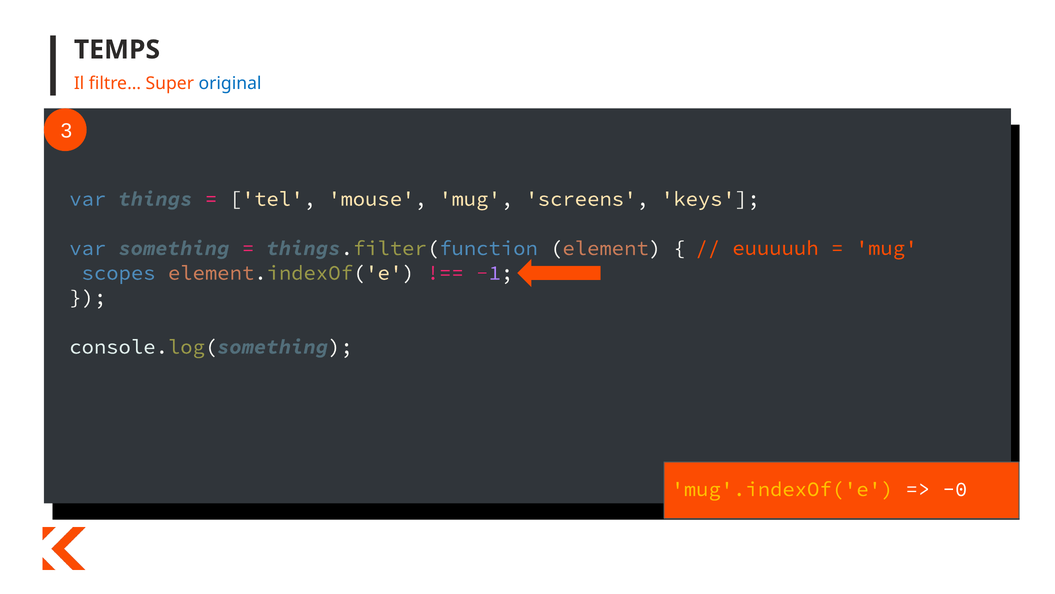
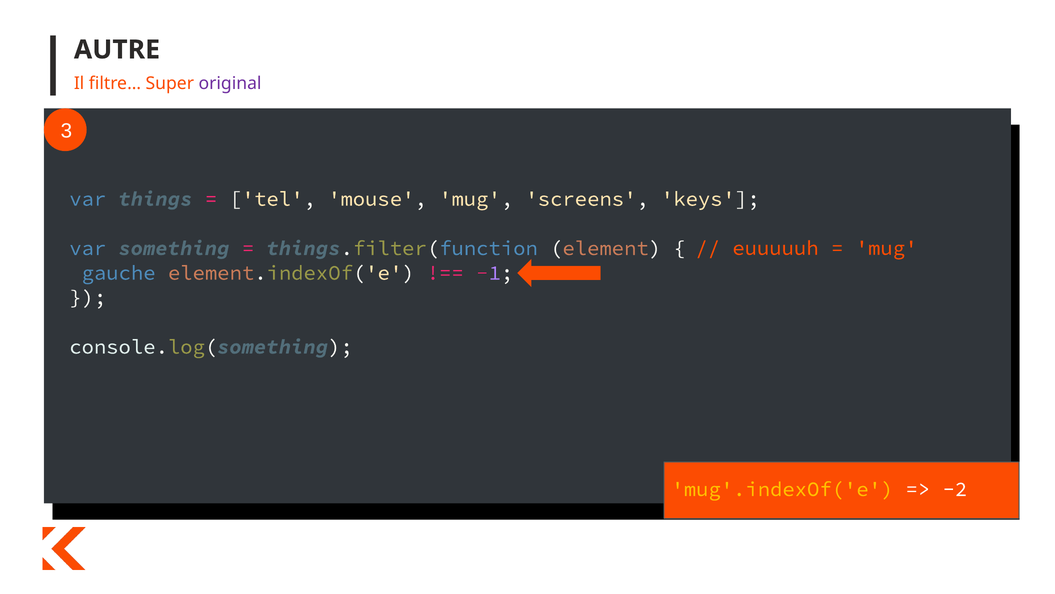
TEMPS: TEMPS -> AUTRE
original colour: blue -> purple
scopes: scopes -> gauche
-0: -0 -> -2
